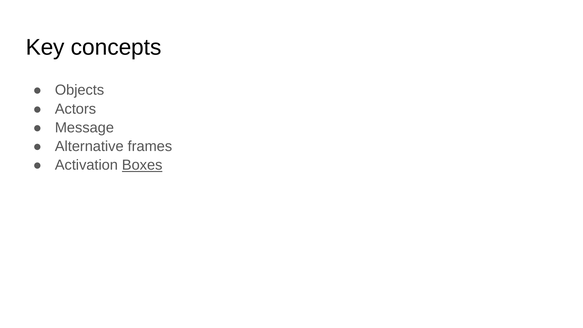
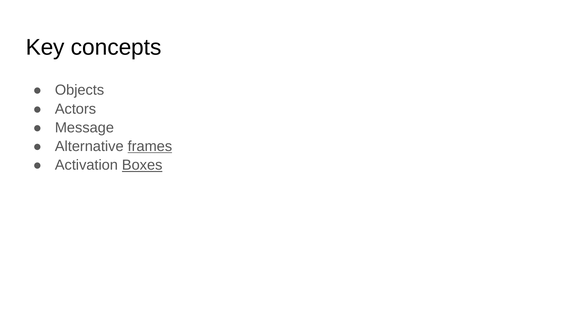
frames underline: none -> present
